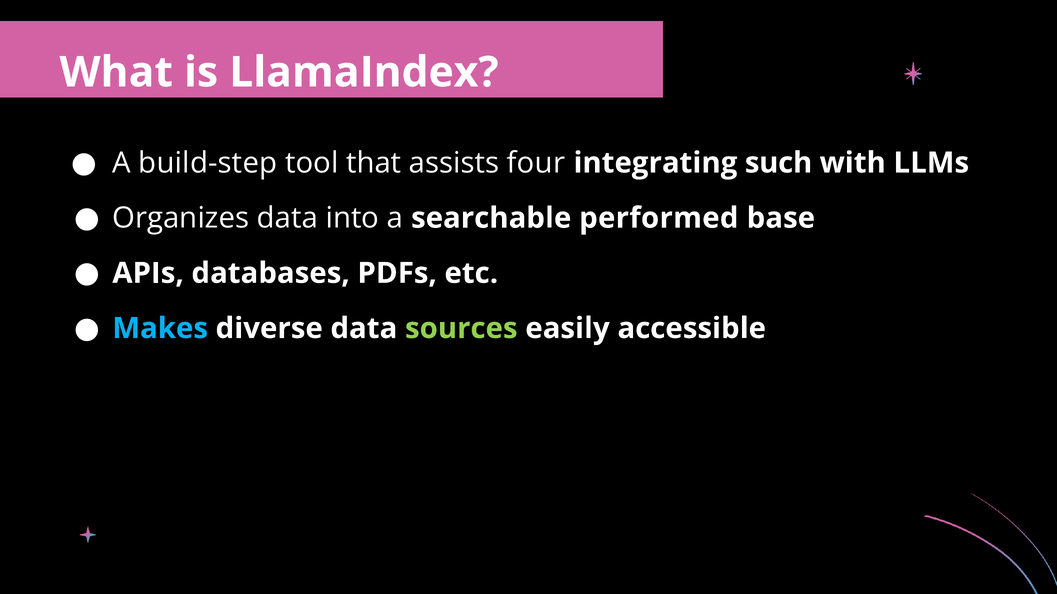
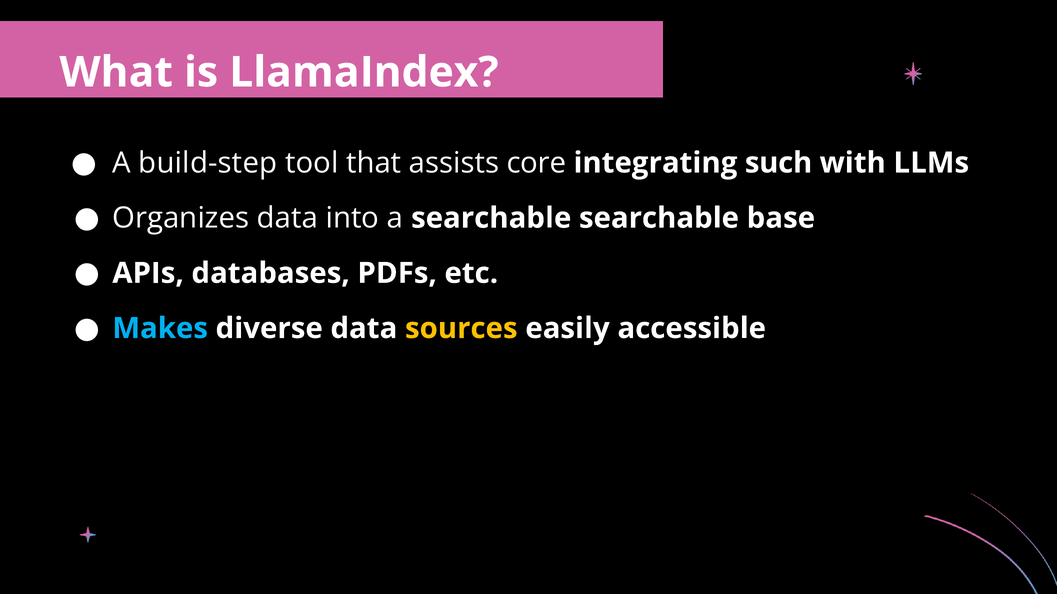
four: four -> core
searchable performed: performed -> searchable
sources colour: light green -> yellow
